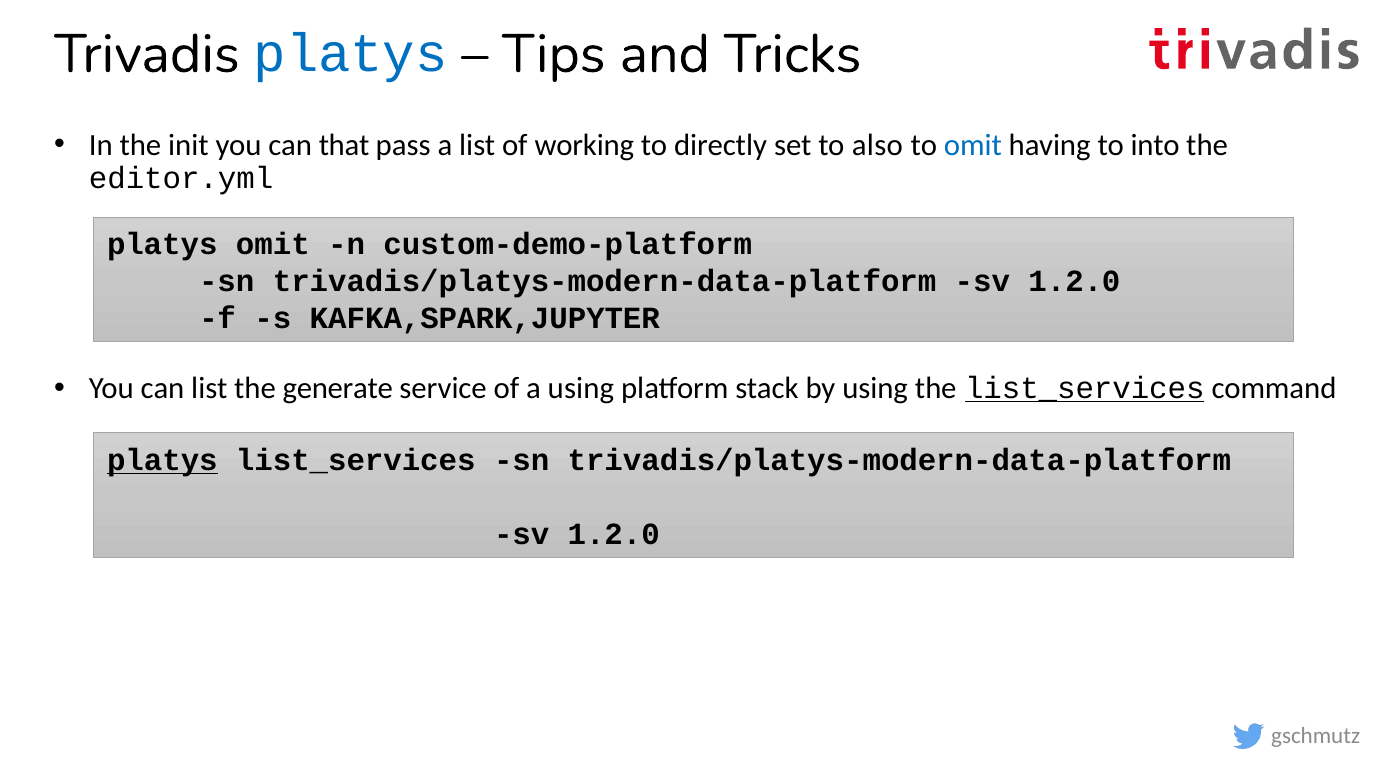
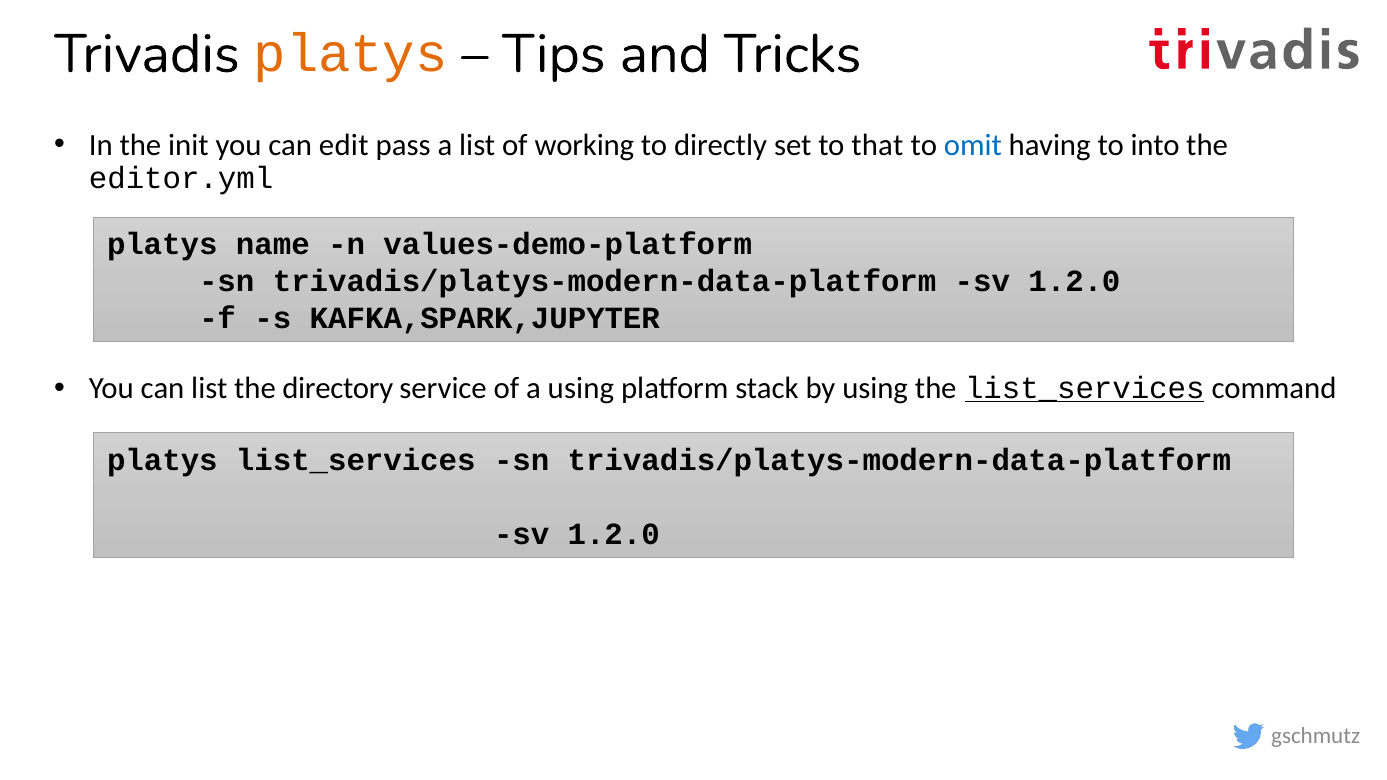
platys at (351, 54) colour: blue -> orange
that: that -> edit
also: also -> that
platys omit: omit -> name
custom-demo-platform: custom-demo-platform -> values-demo-platform
generate: generate -> directory
platys at (162, 460) underline: present -> none
